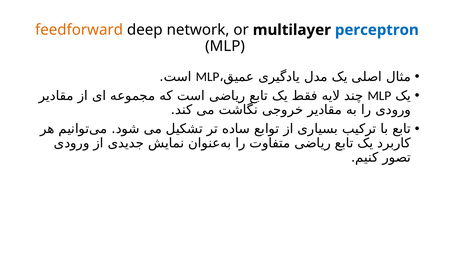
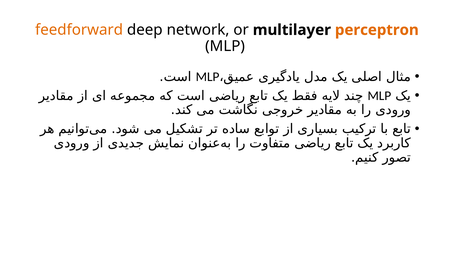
perceptron colour: blue -> orange
